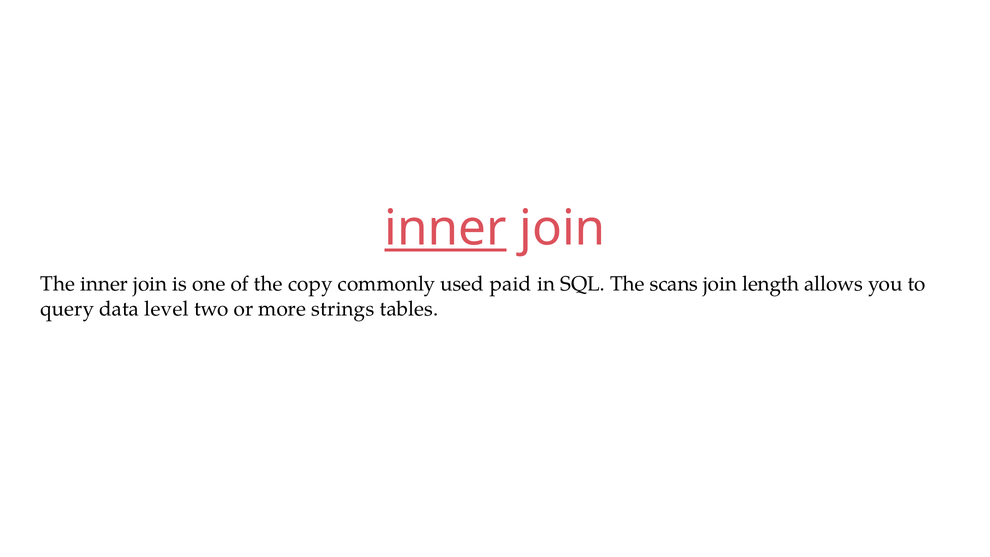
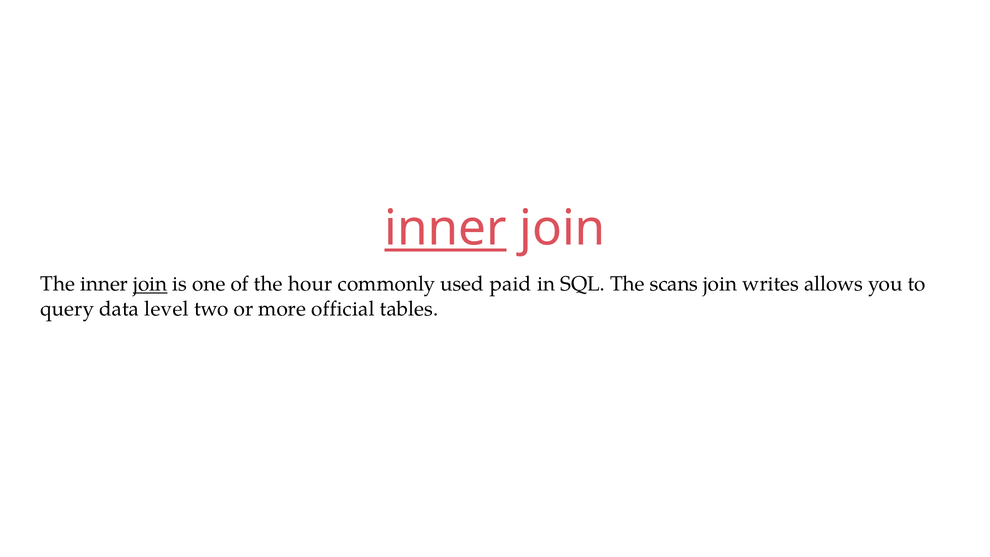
join at (150, 284) underline: none -> present
copy: copy -> hour
length: length -> writes
strings: strings -> official
